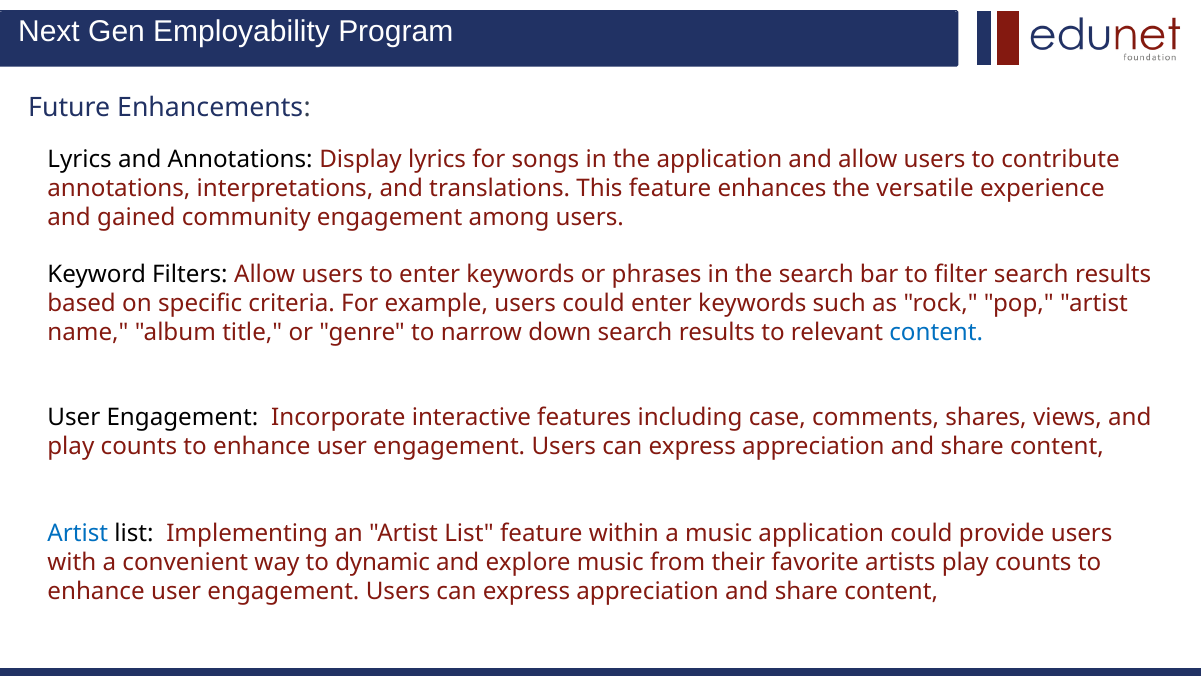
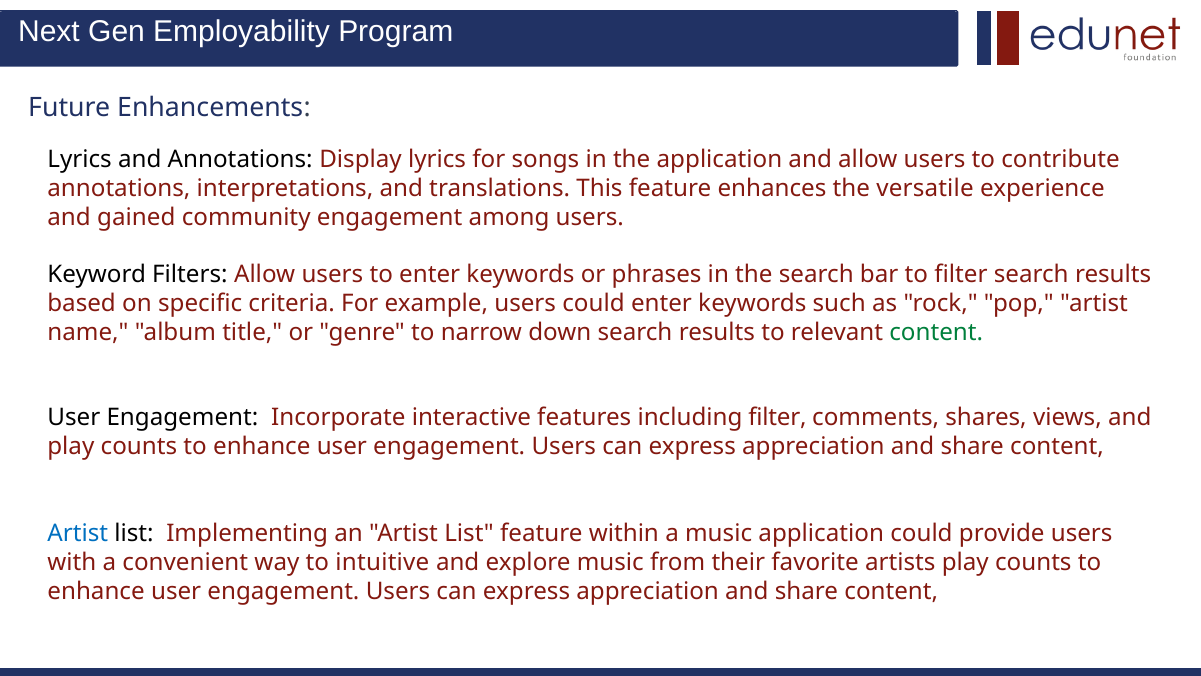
content at (936, 333) colour: blue -> green
including case: case -> filter
dynamic: dynamic -> intuitive
